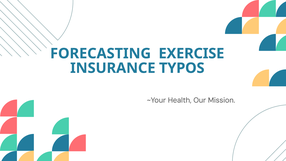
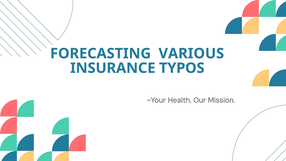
EXERCISE: EXERCISE -> VARIOUS
